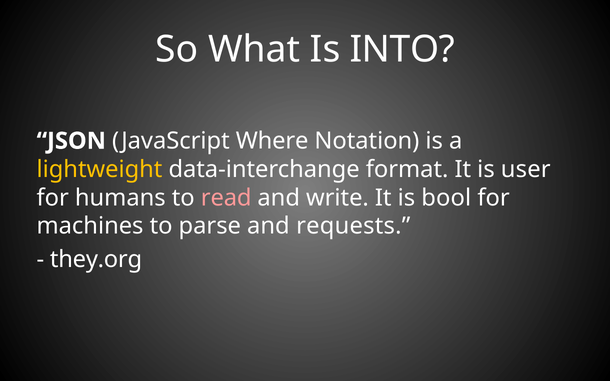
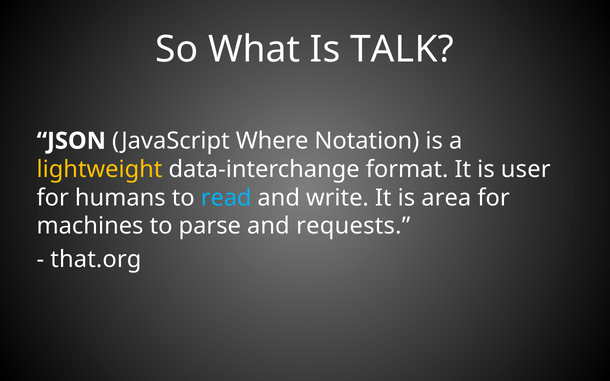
INTO: INTO -> TALK
read colour: pink -> light blue
bool: bool -> area
they.org: they.org -> that.org
